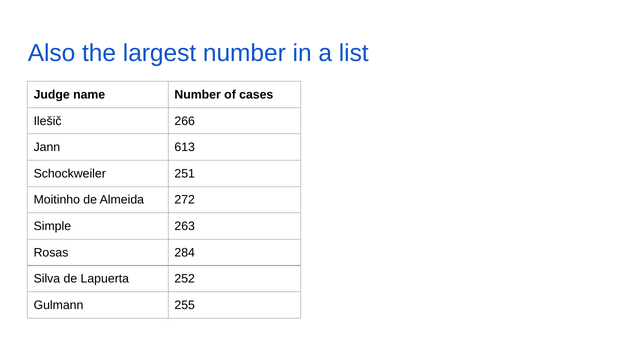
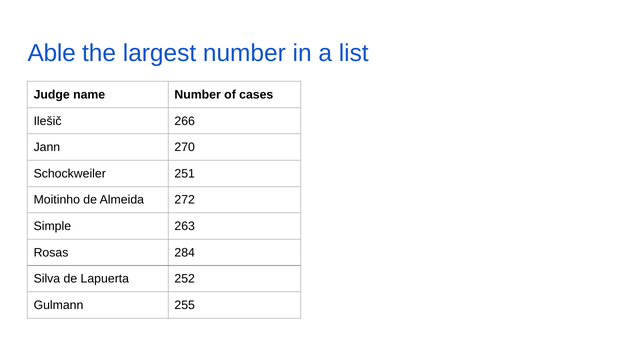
Also: Also -> Able
613: 613 -> 270
